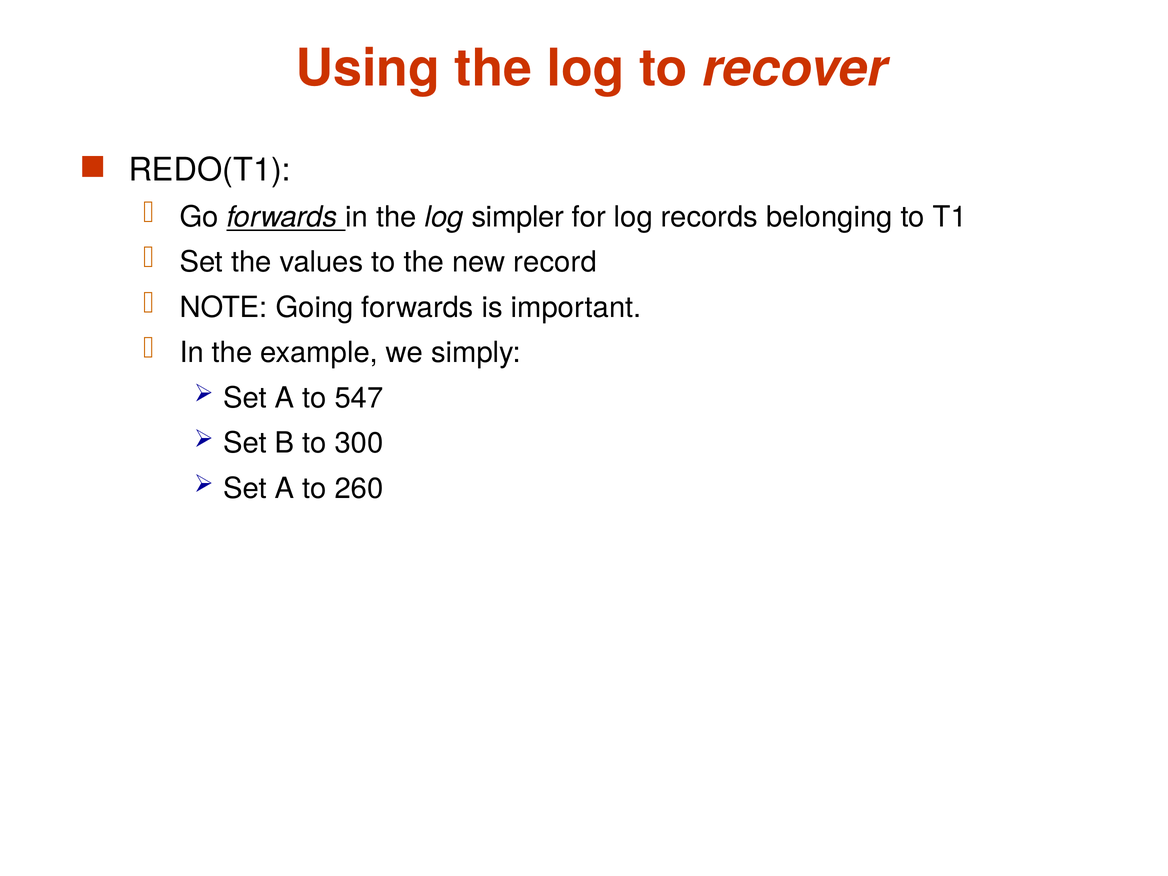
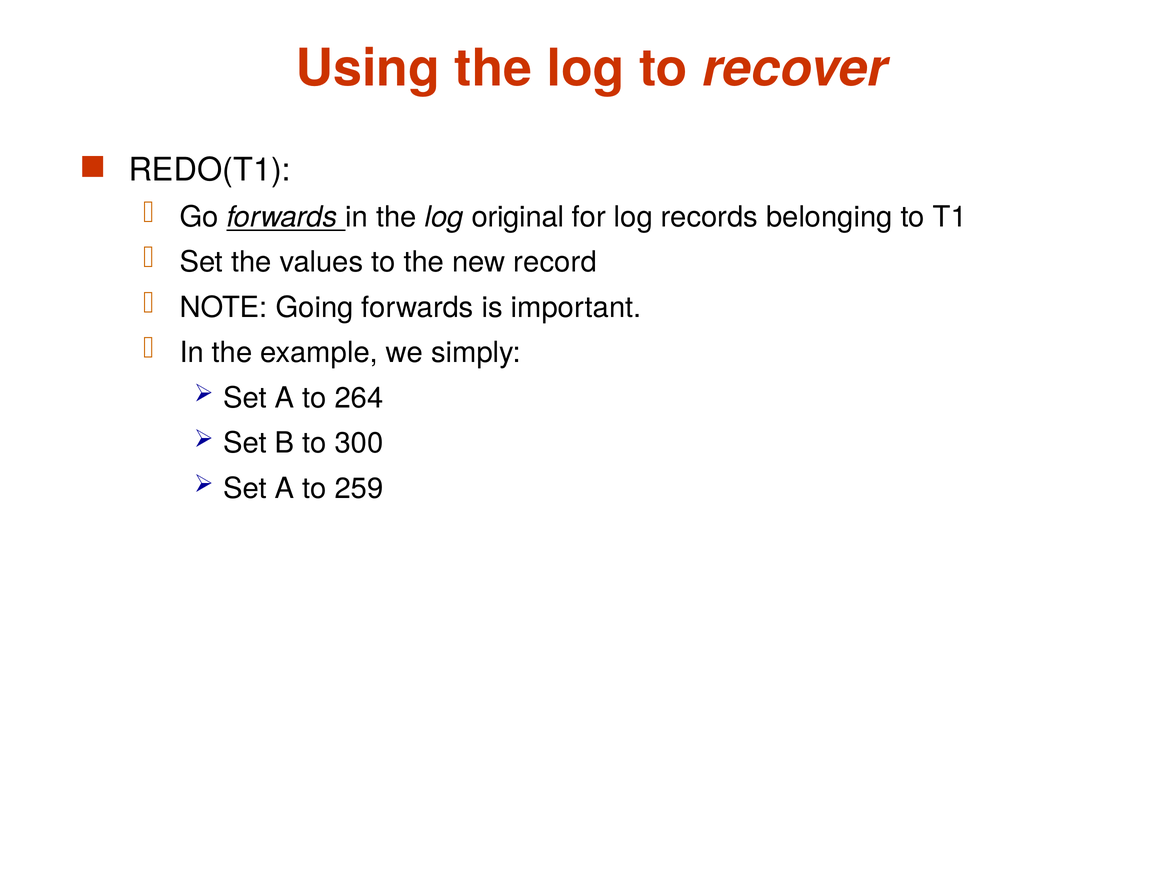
simpler: simpler -> original
547: 547 -> 264
260: 260 -> 259
